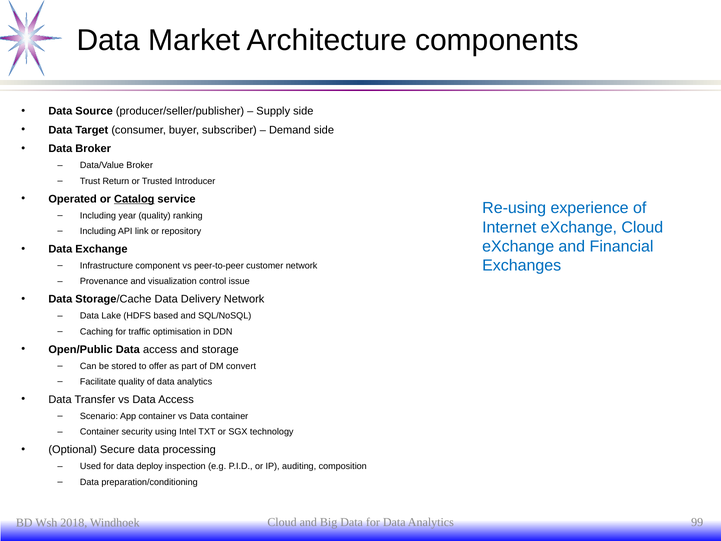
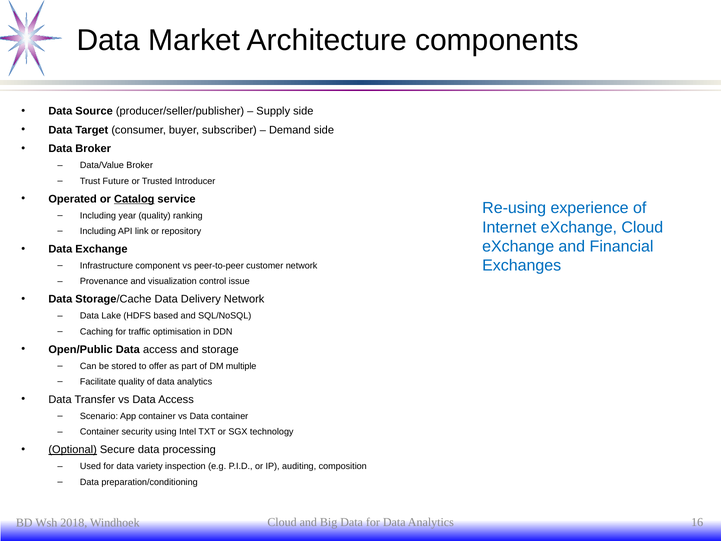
Return: Return -> Future
convert: convert -> multiple
Optional underline: none -> present
deploy: deploy -> variety
99: 99 -> 16
